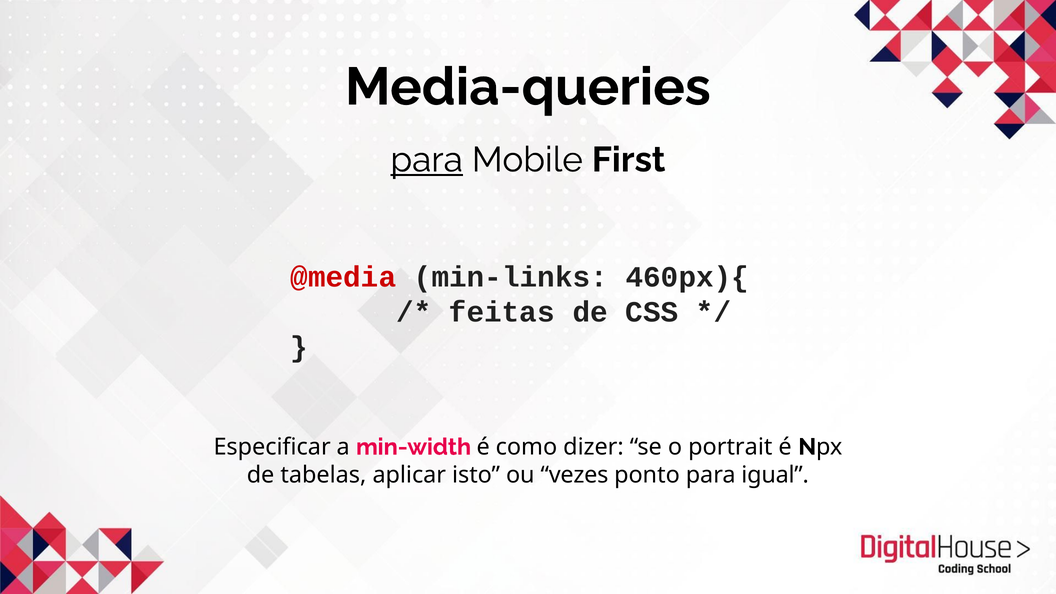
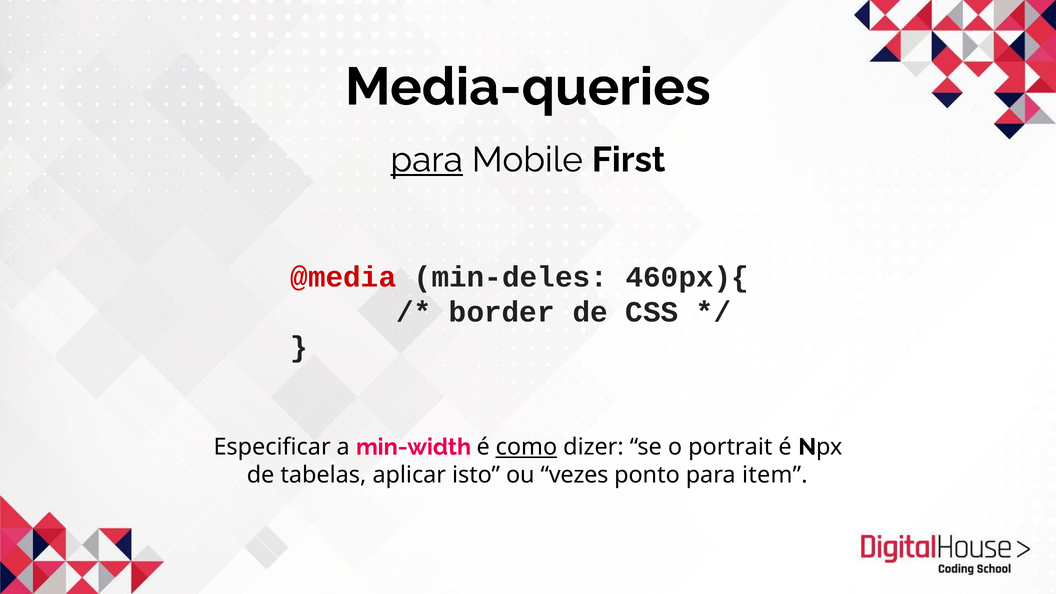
min-links: min-links -> min-deles
feitas: feitas -> border
como underline: none -> present
igual: igual -> item
